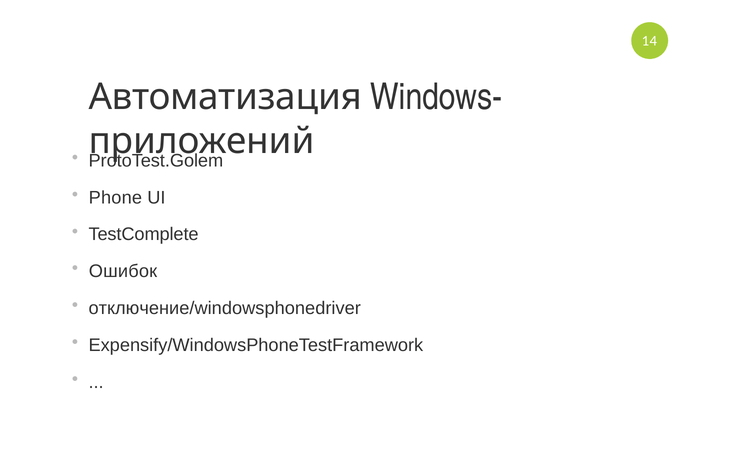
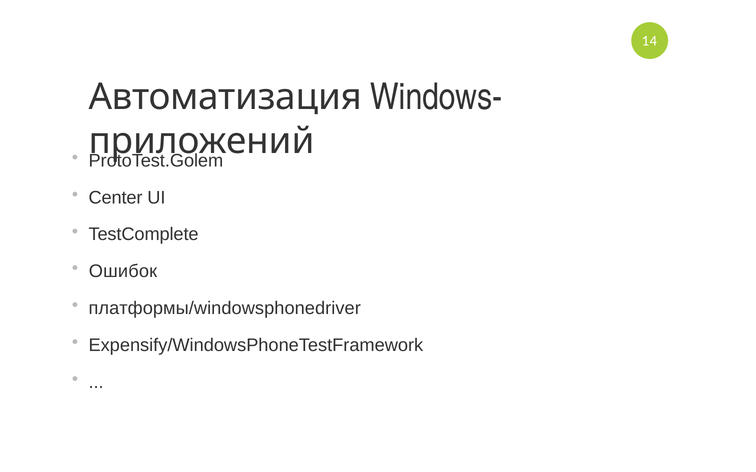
Phone: Phone -> Center
отключение/windowsphonedriver: отключение/windowsphonedriver -> платформы/windowsphonedriver
